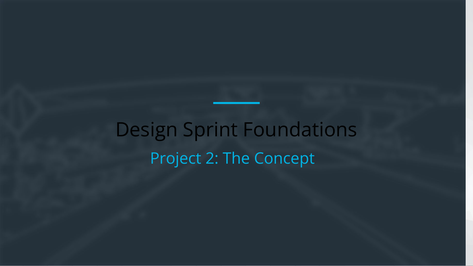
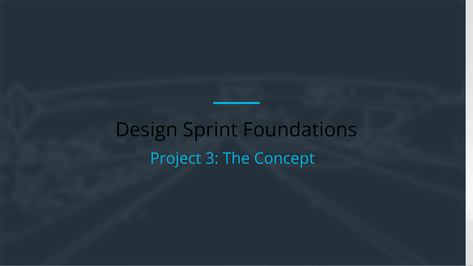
2: 2 -> 3
